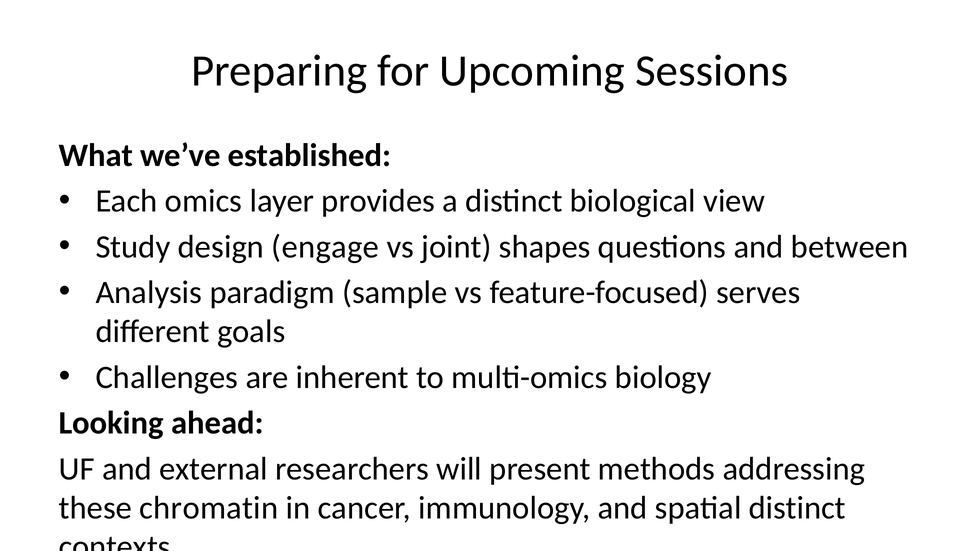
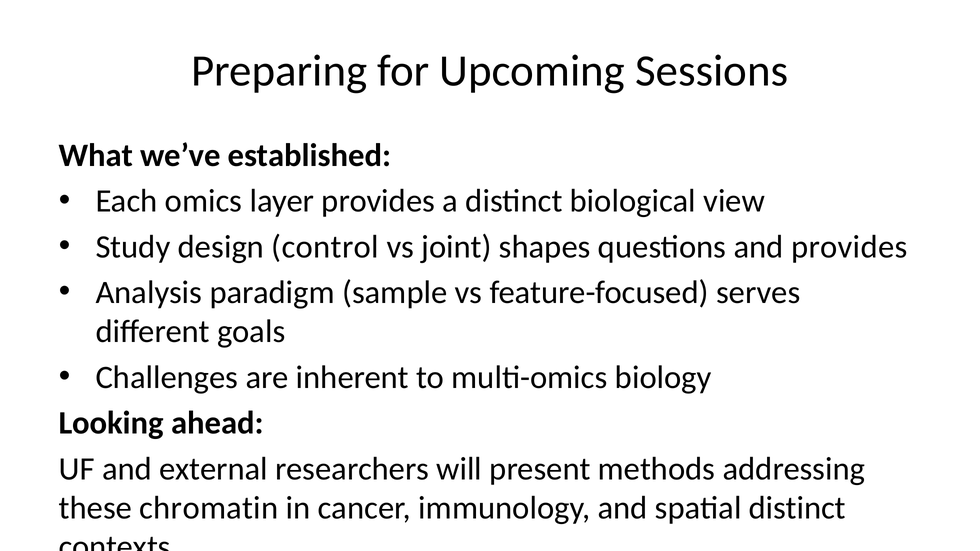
engage: engage -> control
and between: between -> provides
